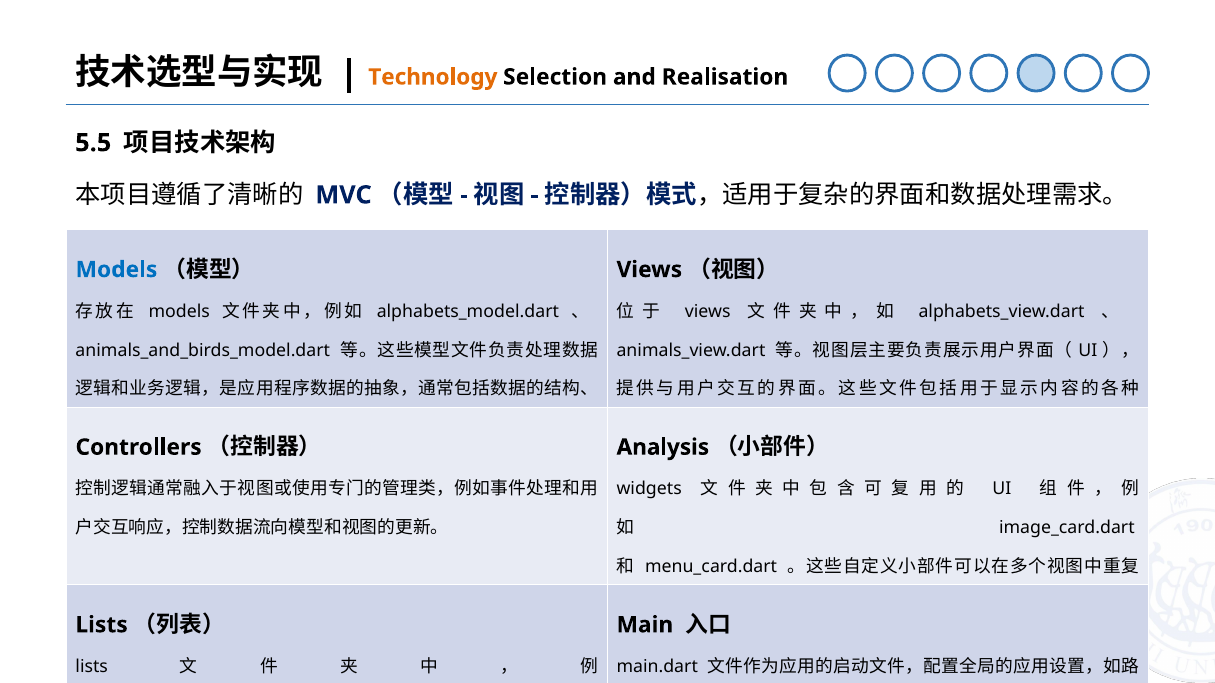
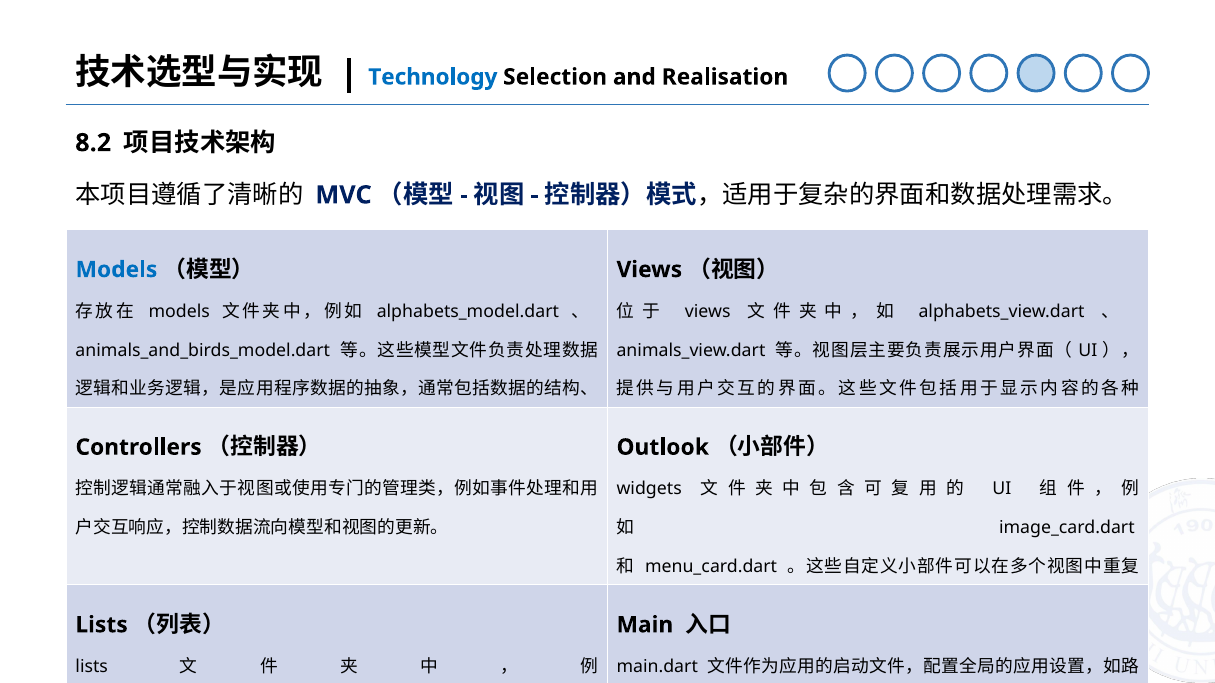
Technology colour: orange -> blue
5.5: 5.5 -> 8.2
Analysis: Analysis -> Outlook
